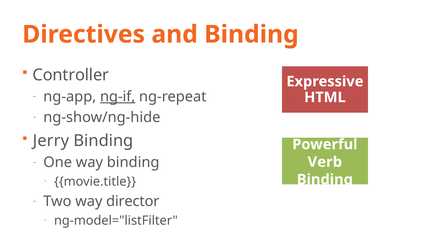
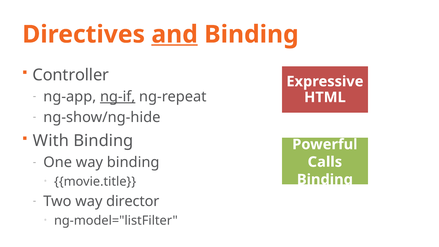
and underline: none -> present
Jerry: Jerry -> With
Verb: Verb -> Calls
